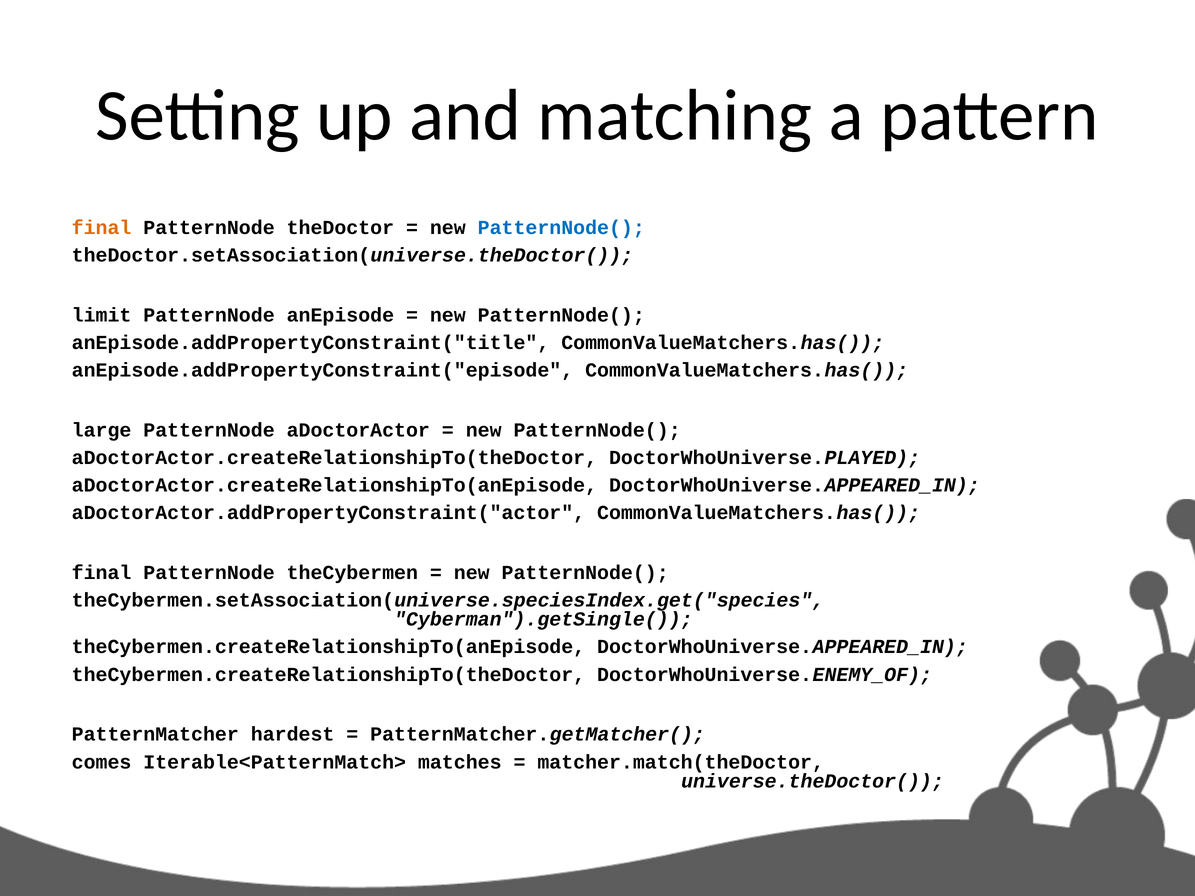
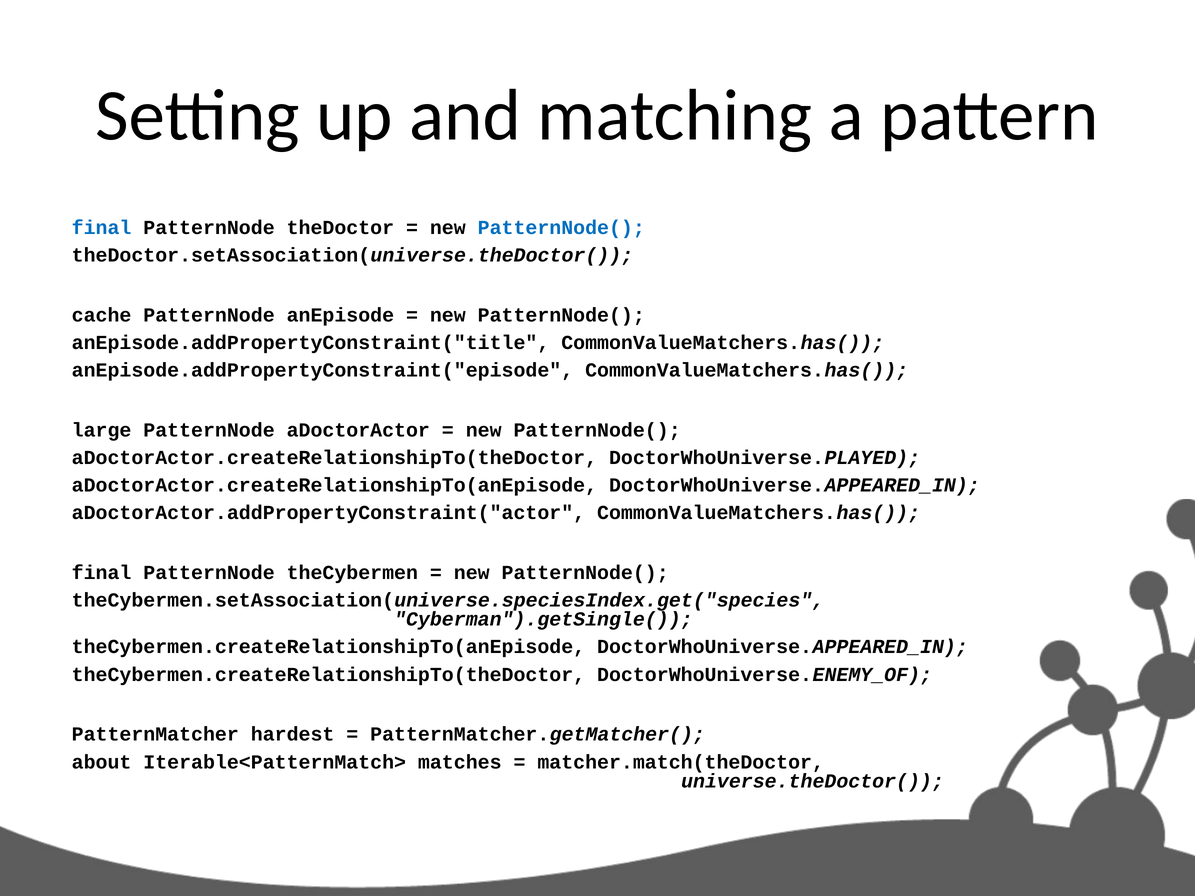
final at (102, 228) colour: orange -> blue
limit: limit -> cache
comes: comes -> about
